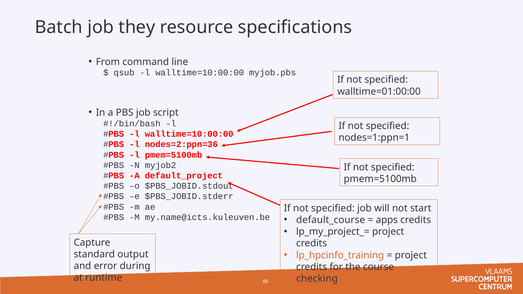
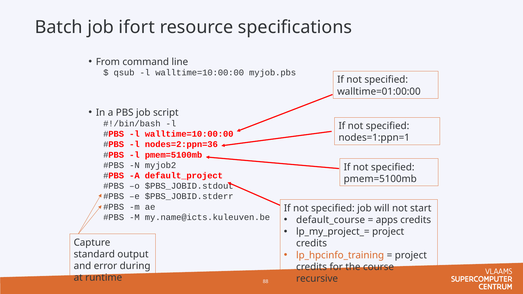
they: they -> ifort
checking: checking -> recursive
